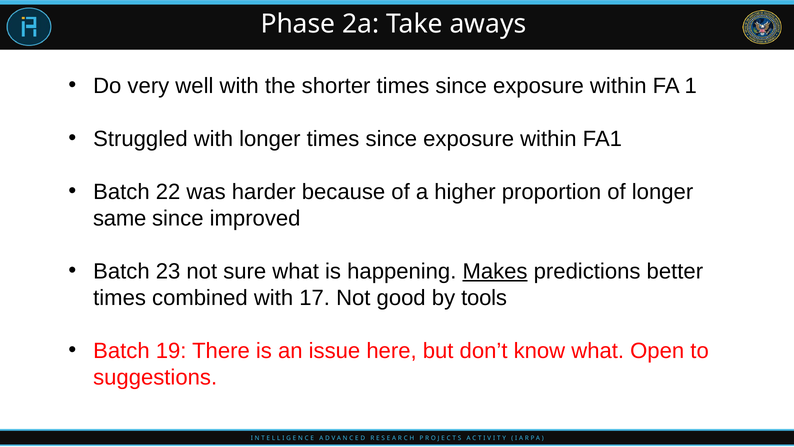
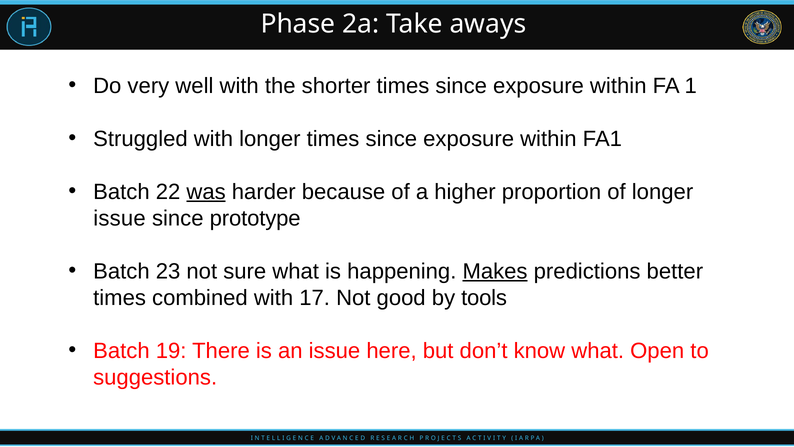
was underline: none -> present
same at (120, 218): same -> issue
improved: improved -> prototype
